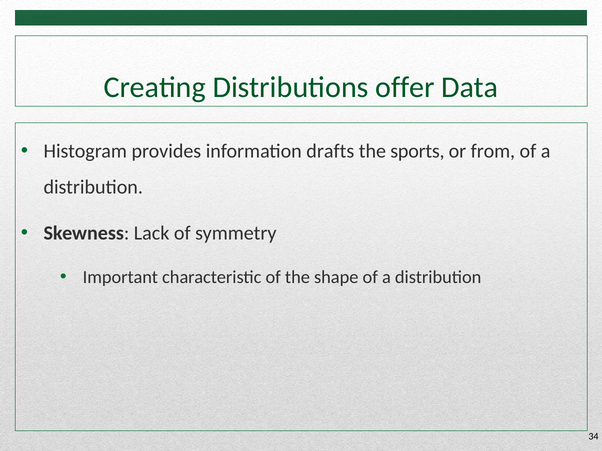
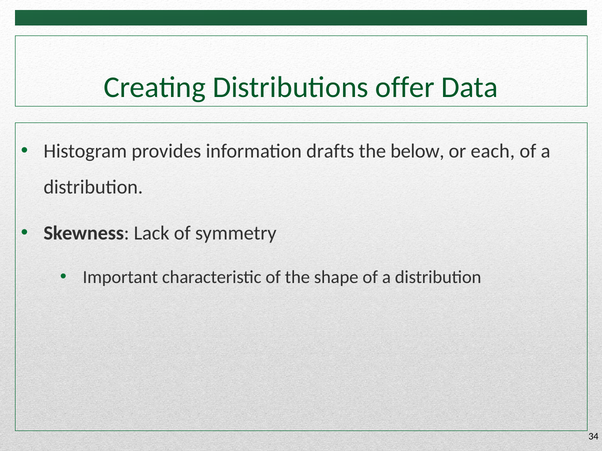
sports: sports -> below
from: from -> each
